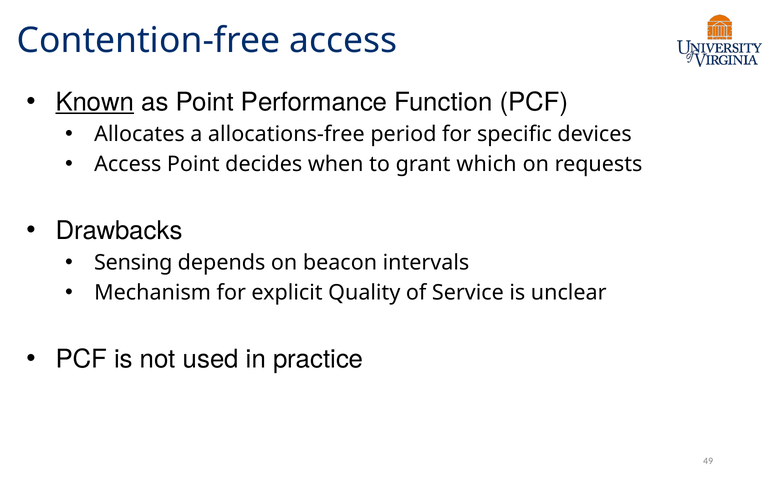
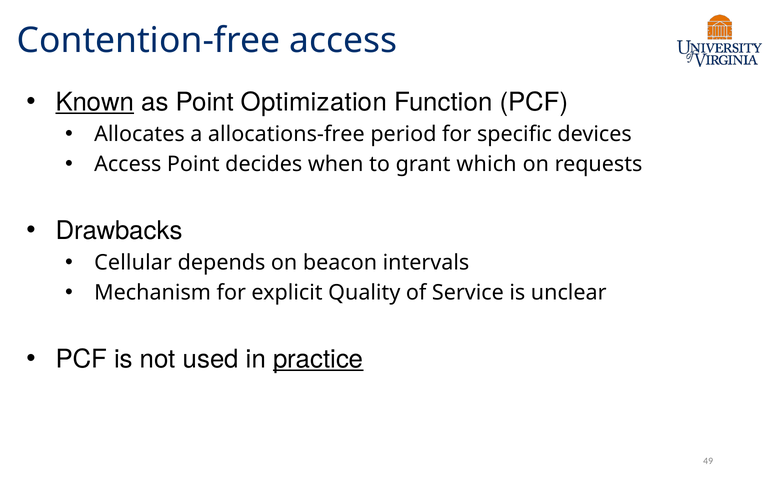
Performance: Performance -> Optimization
Sensing: Sensing -> Cellular
practice underline: none -> present
